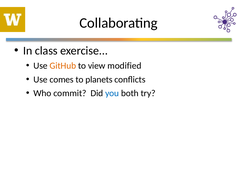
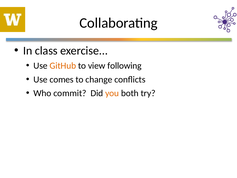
modified: modified -> following
planets: planets -> change
you colour: blue -> orange
